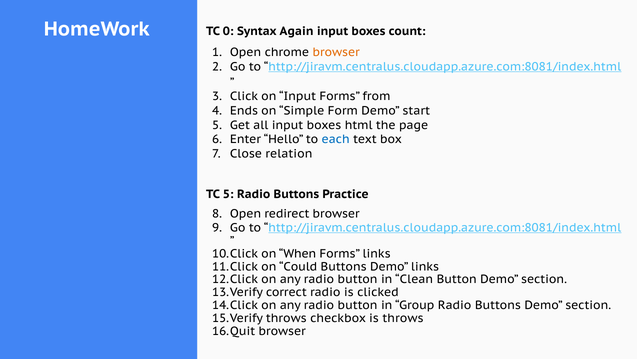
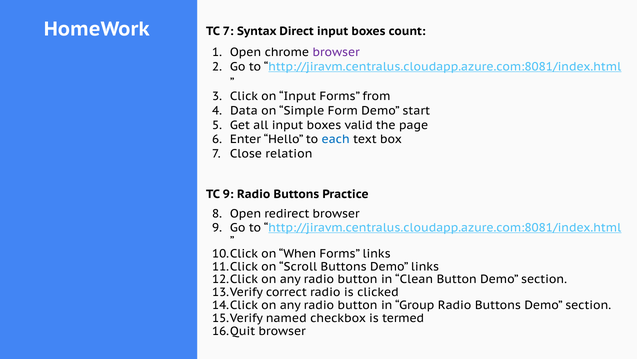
TC 0: 0 -> 7
Again: Again -> Direct
browser at (336, 52) colour: orange -> purple
Ends: Ends -> Data
html: html -> valid
TC 5: 5 -> 9
Could: Could -> Scroll
throws at (286, 318): throws -> named
is throws: throws -> termed
